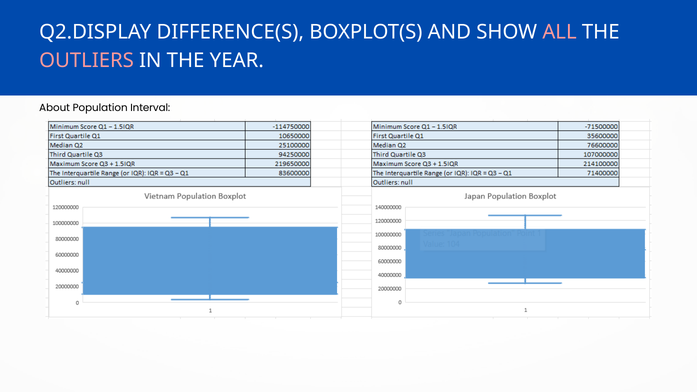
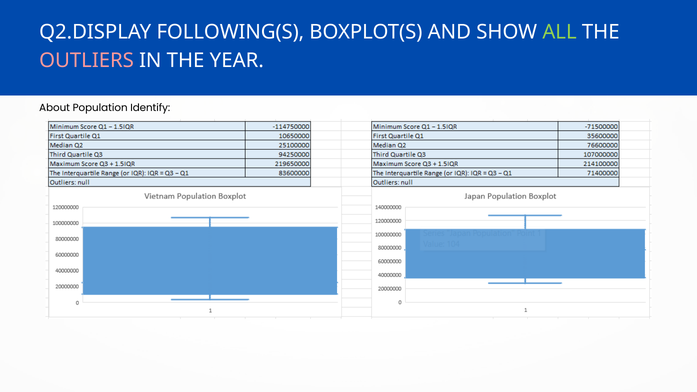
DIFFERENCE(S: DIFFERENCE(S -> FOLLOWING(S
ALL colour: pink -> light green
Interval: Interval -> Identify
